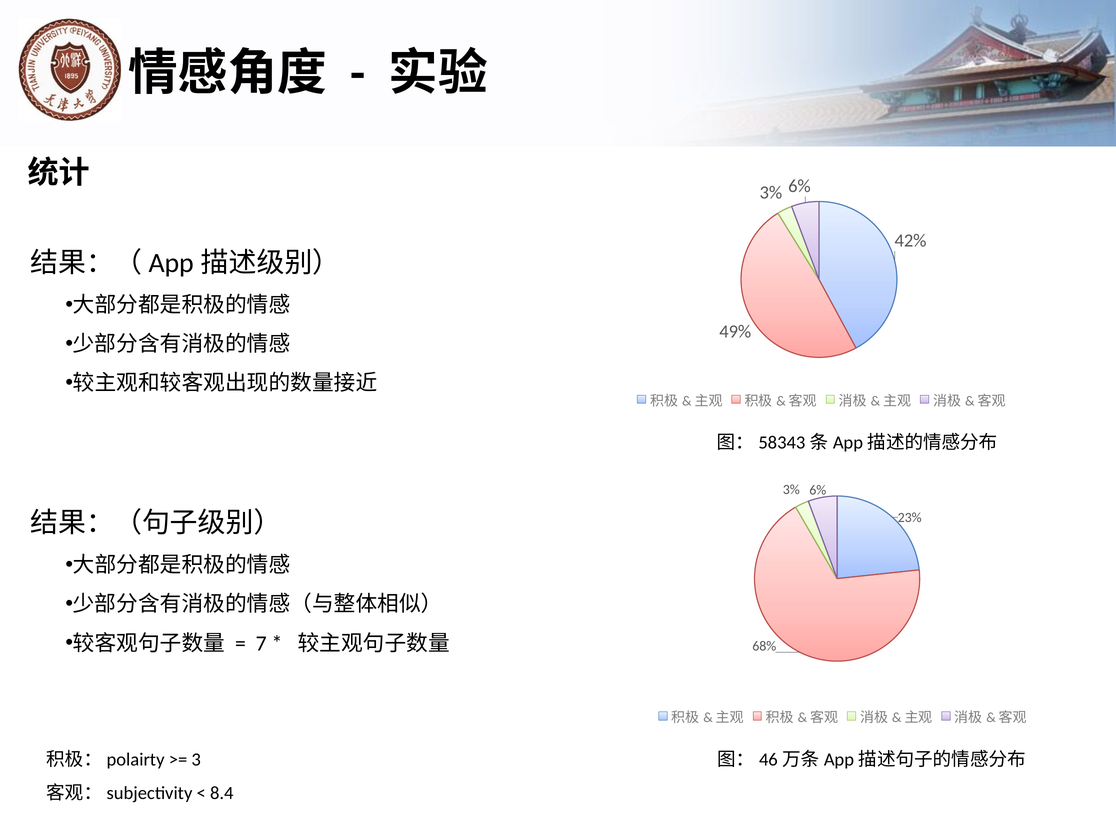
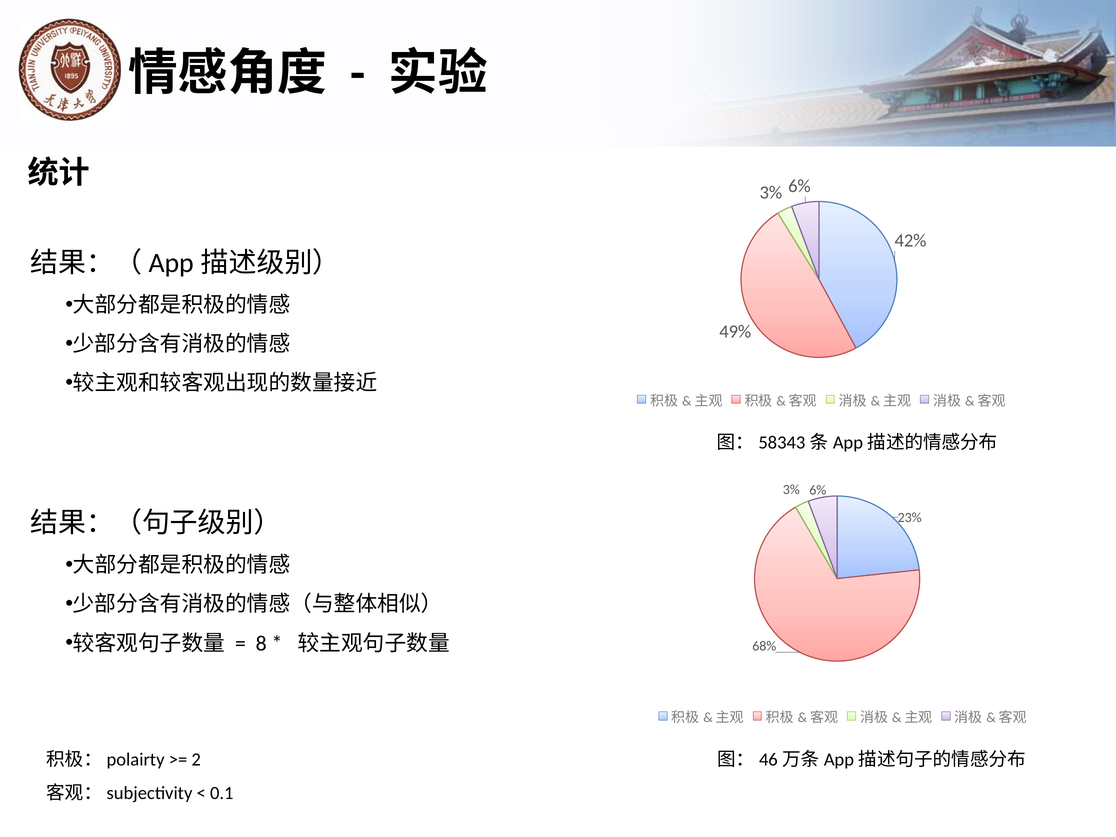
7: 7 -> 8
3: 3 -> 2
8.4: 8.4 -> 0.1
